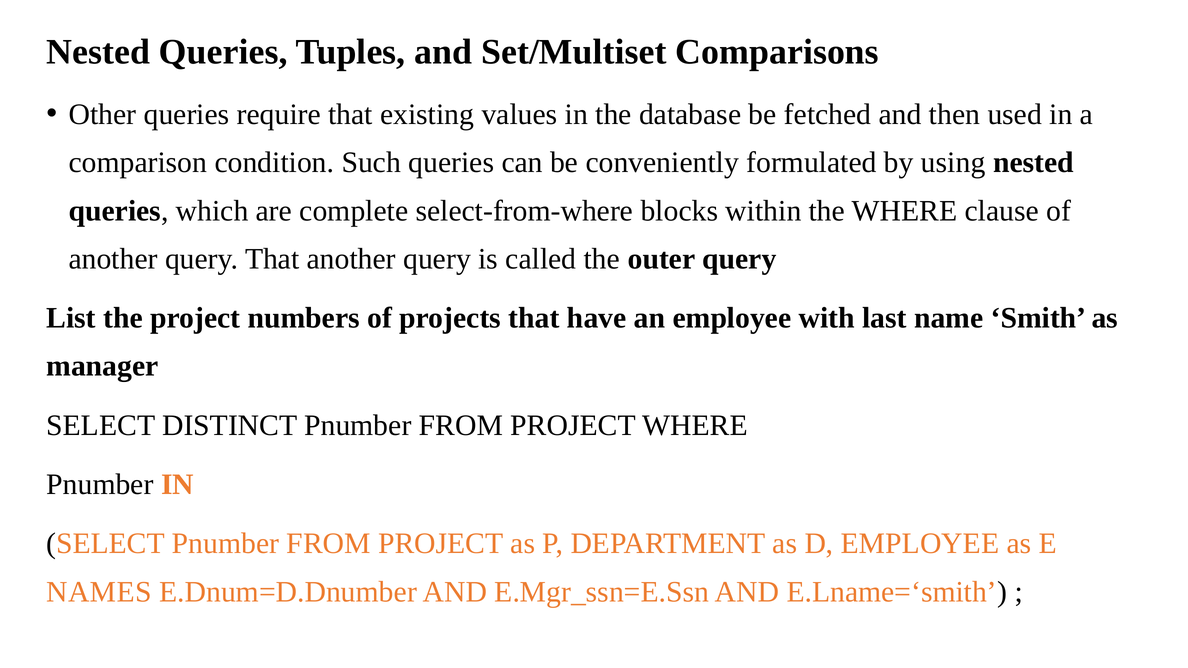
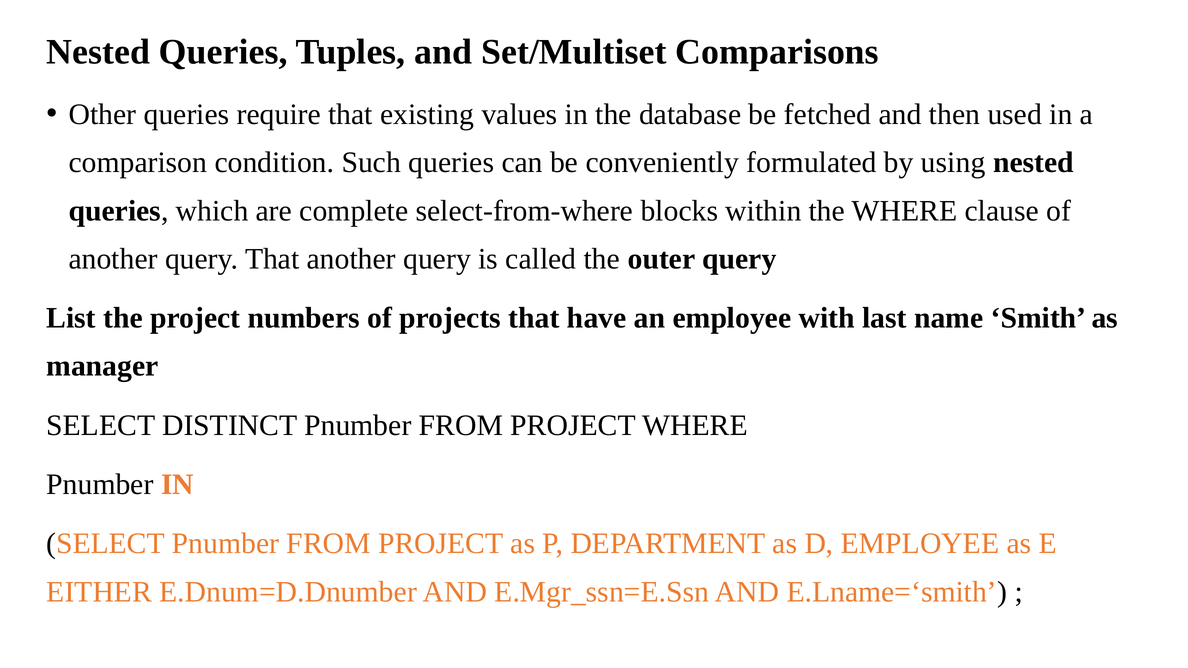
NAMES: NAMES -> EITHER
